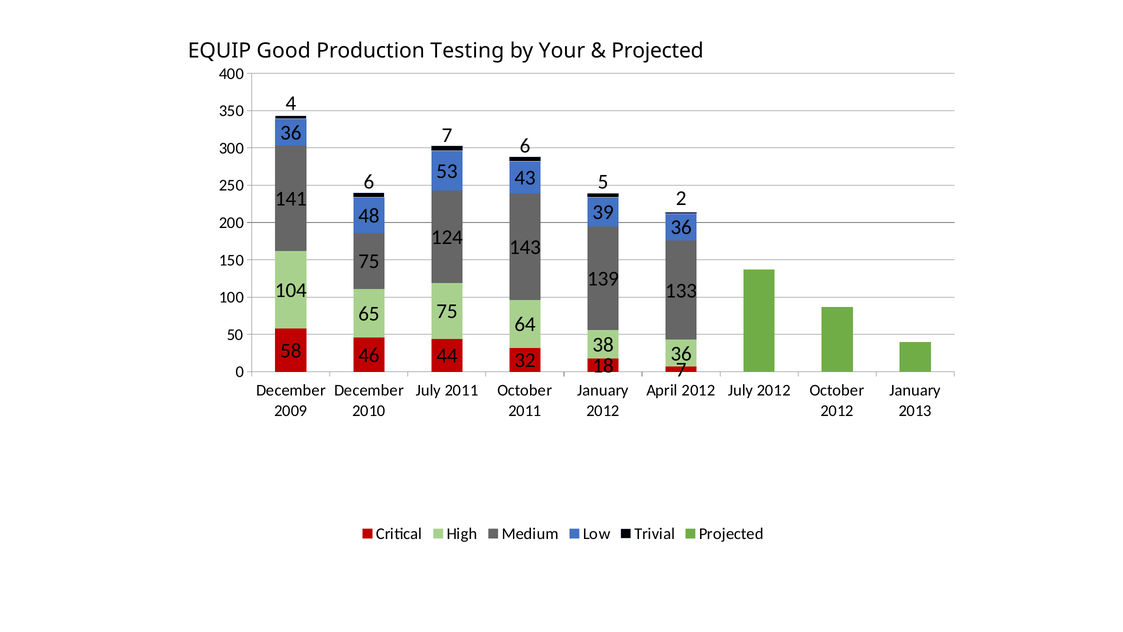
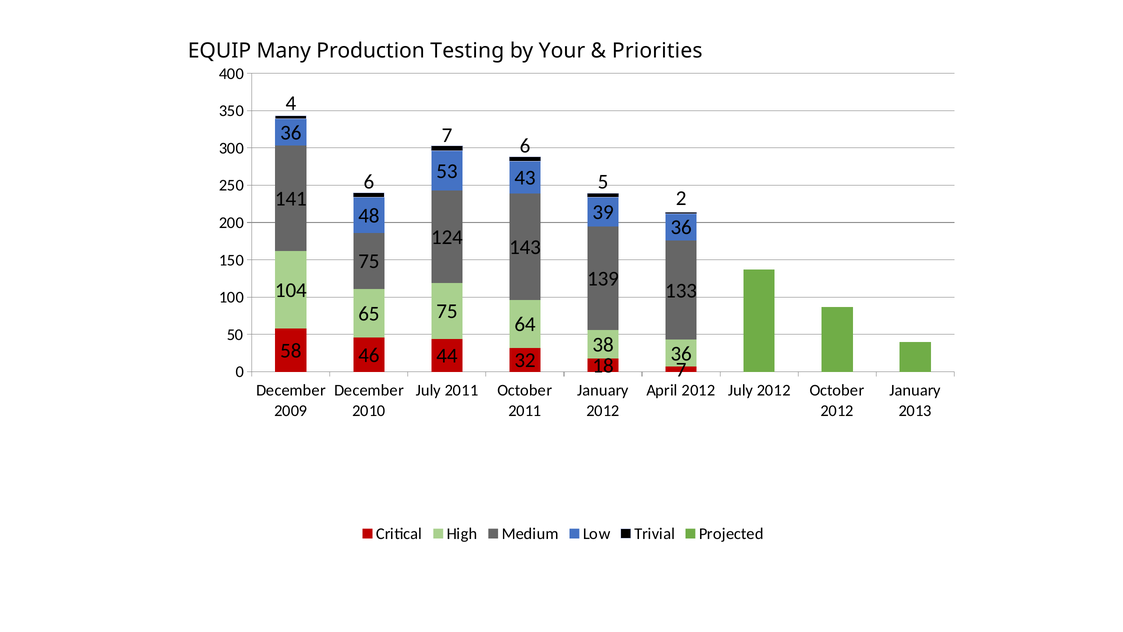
Good: Good -> Many
Projected at (657, 51): Projected -> Priorities
